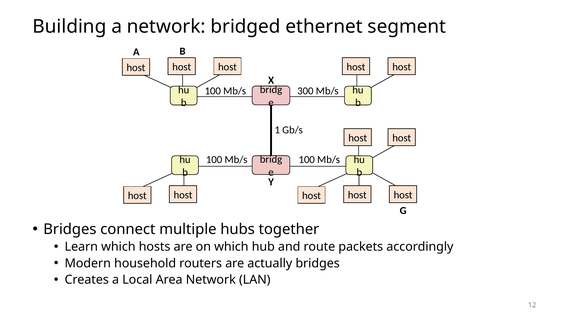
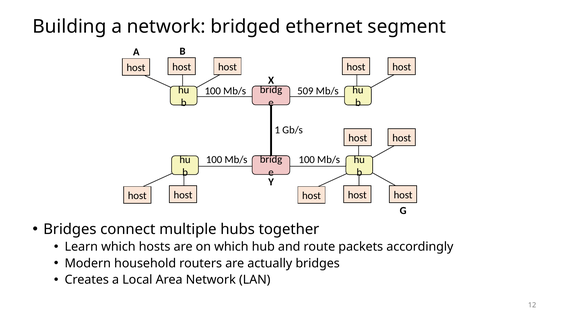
300: 300 -> 509
